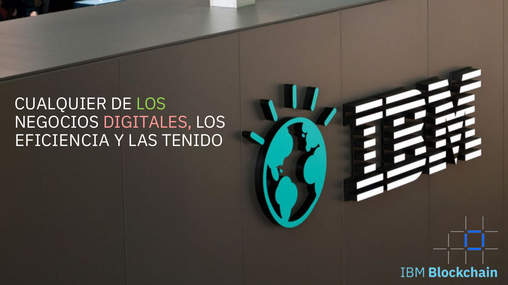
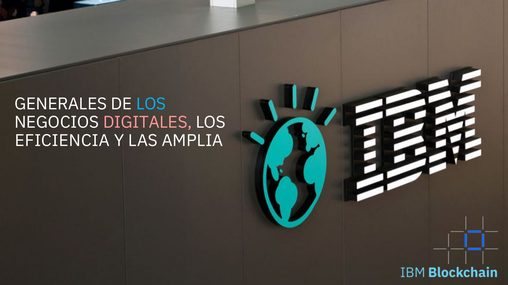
CUALQUIER: CUALQUIER -> GENERALES
LOS at (151, 104) colour: light green -> light blue
TENIDO: TENIDO -> AMPLIA
